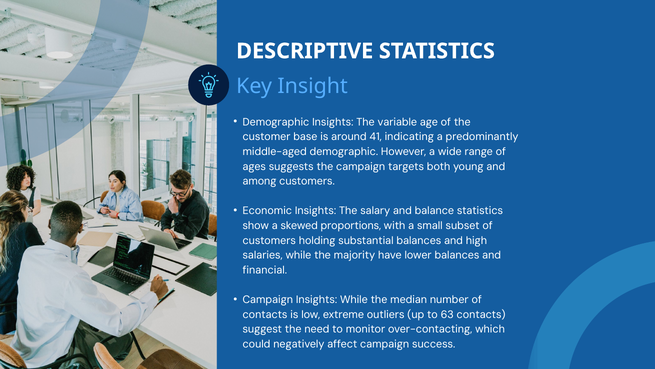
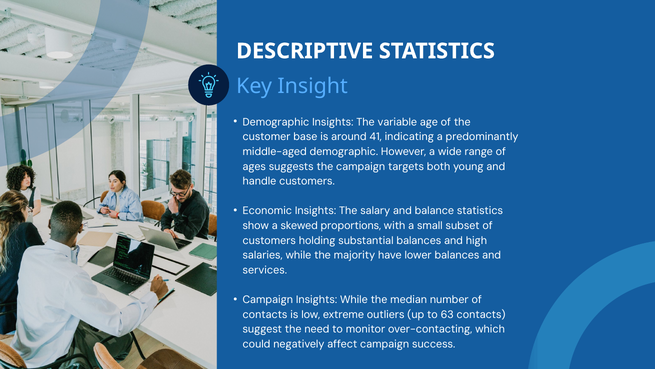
among: among -> handle
financial: financial -> services
